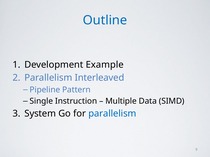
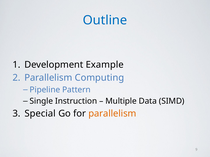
Interleaved: Interleaved -> Computing
System: System -> Special
parallelism at (112, 114) colour: blue -> orange
